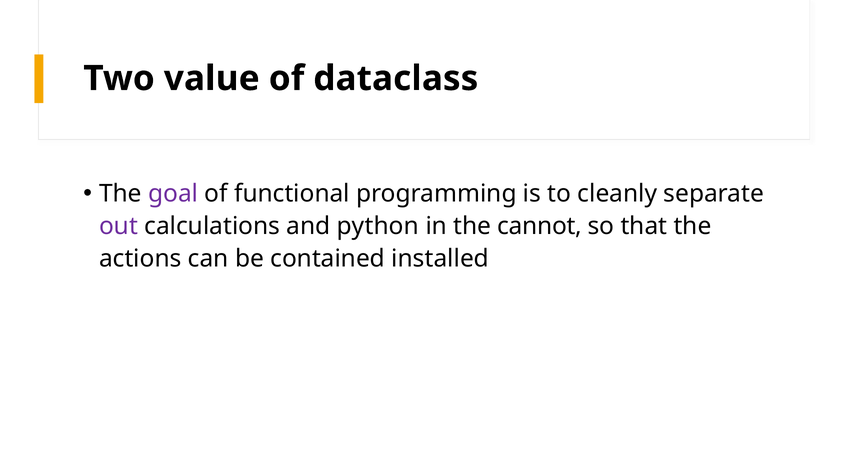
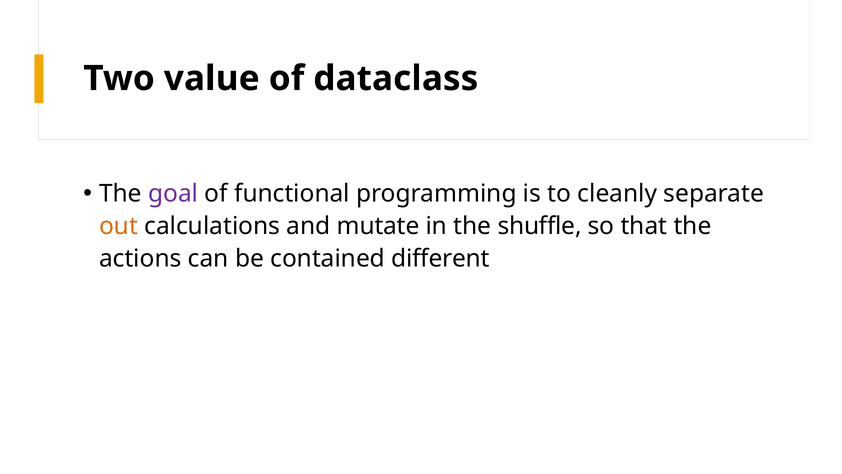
out colour: purple -> orange
python: python -> mutate
cannot: cannot -> shuffle
installed: installed -> different
